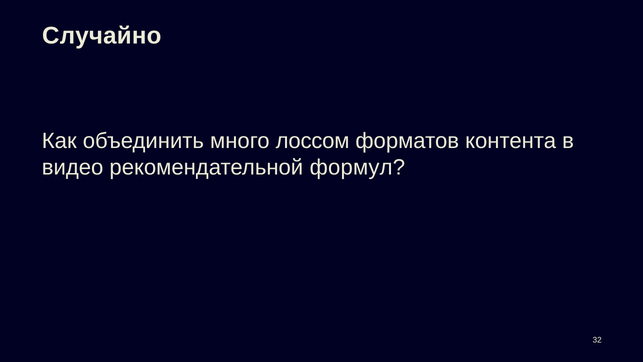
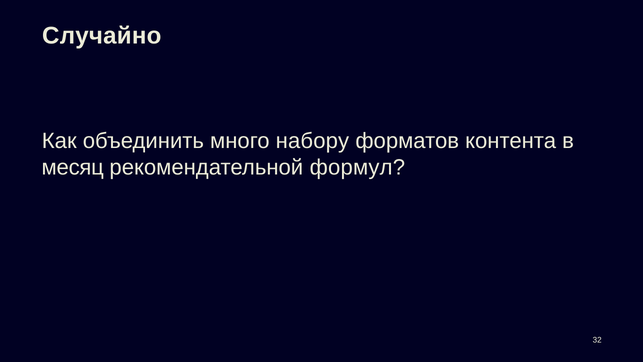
лоссом: лоссом -> набору
видео: видео -> месяц
